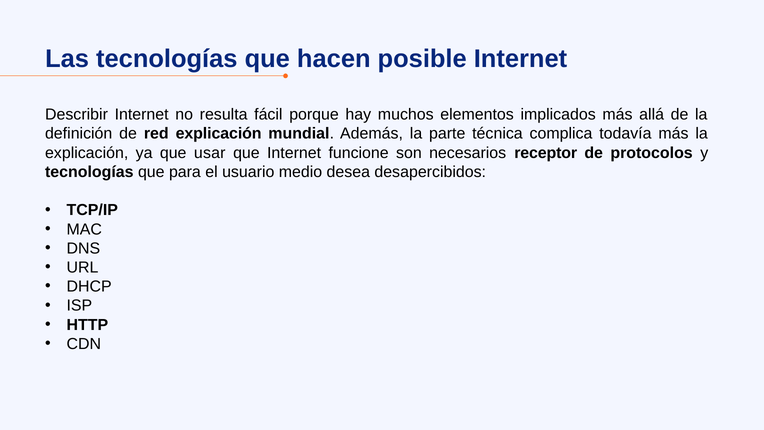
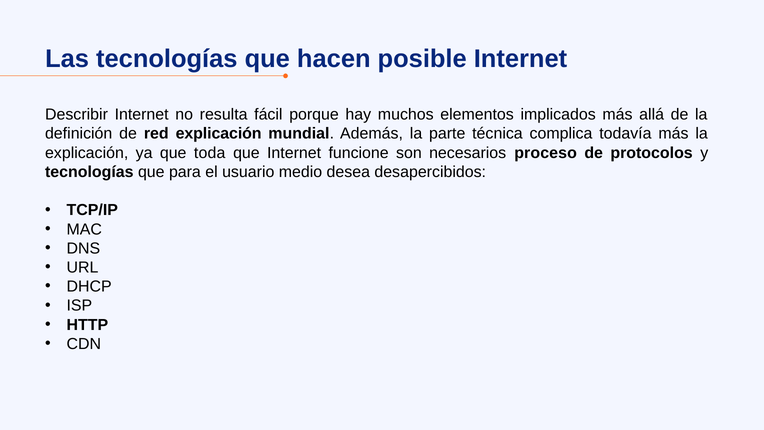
usar: usar -> toda
receptor: receptor -> proceso
